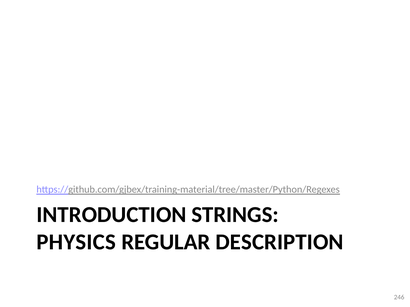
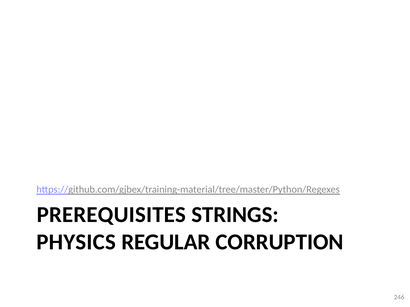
INTRODUCTION: INTRODUCTION -> PREREQUISITES
DESCRIPTION: DESCRIPTION -> CORRUPTION
